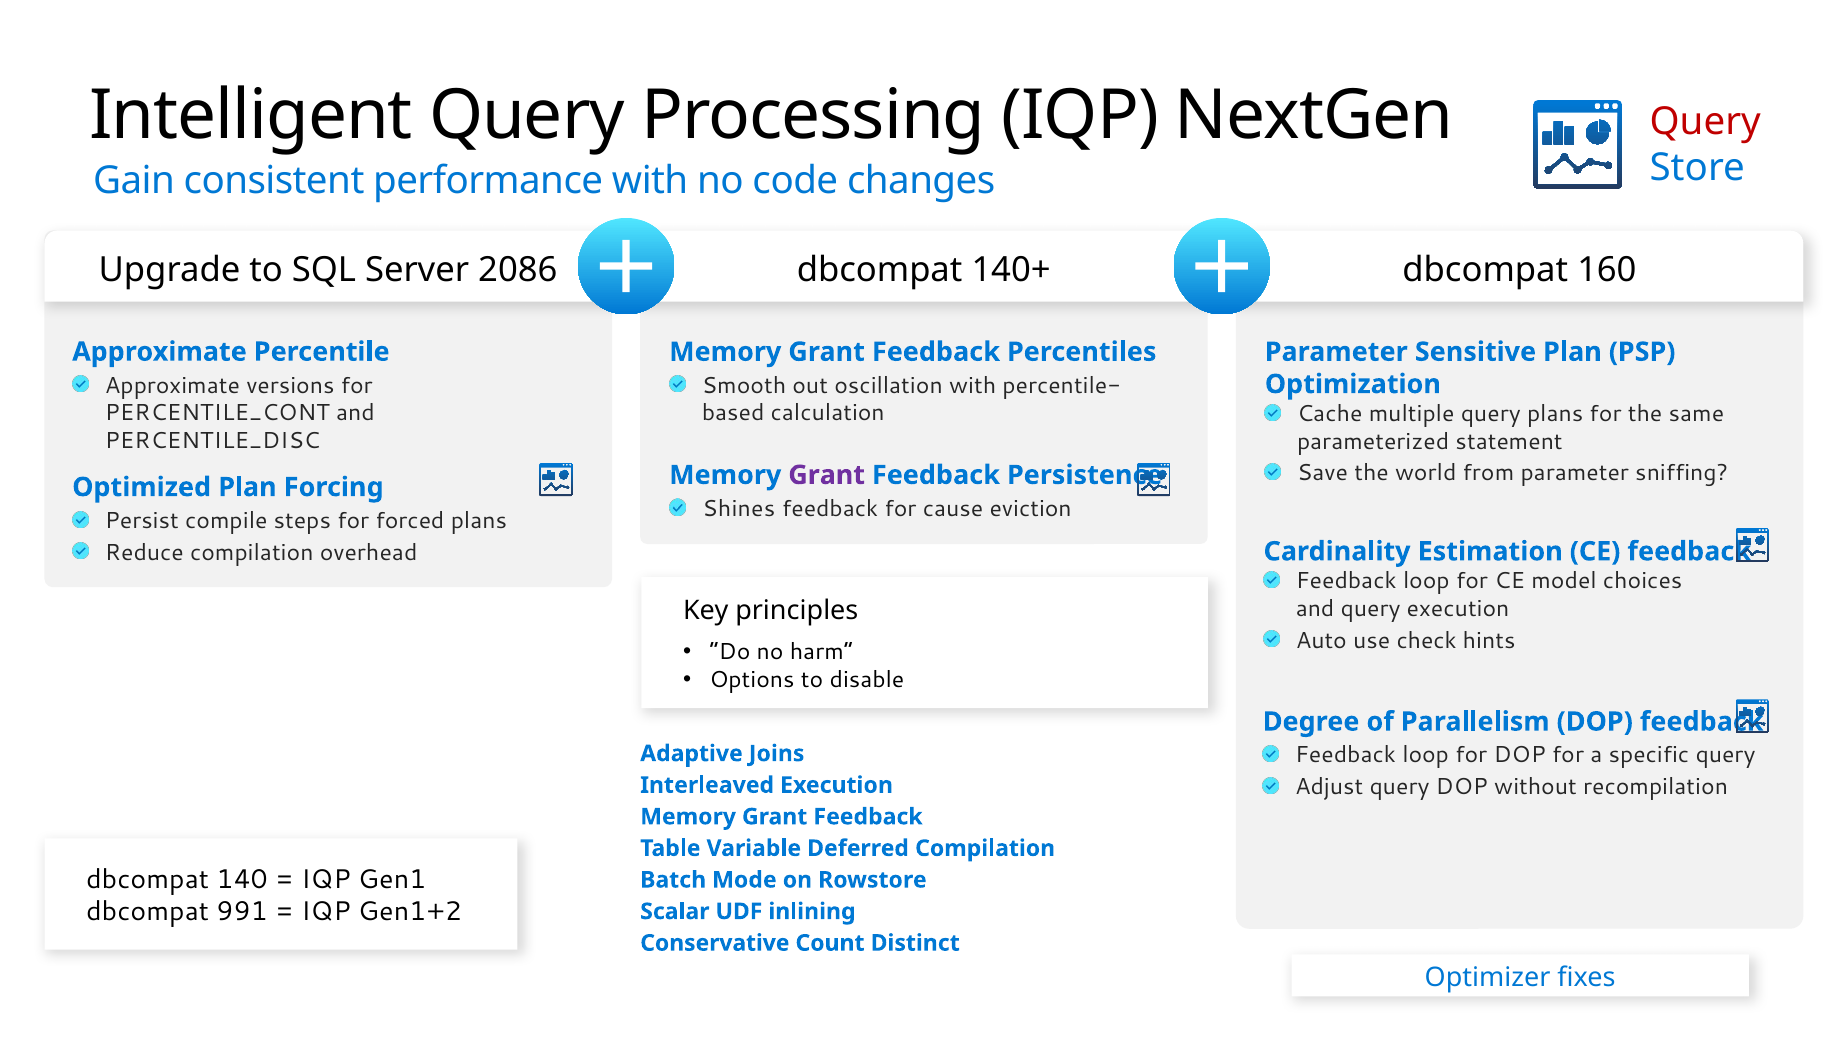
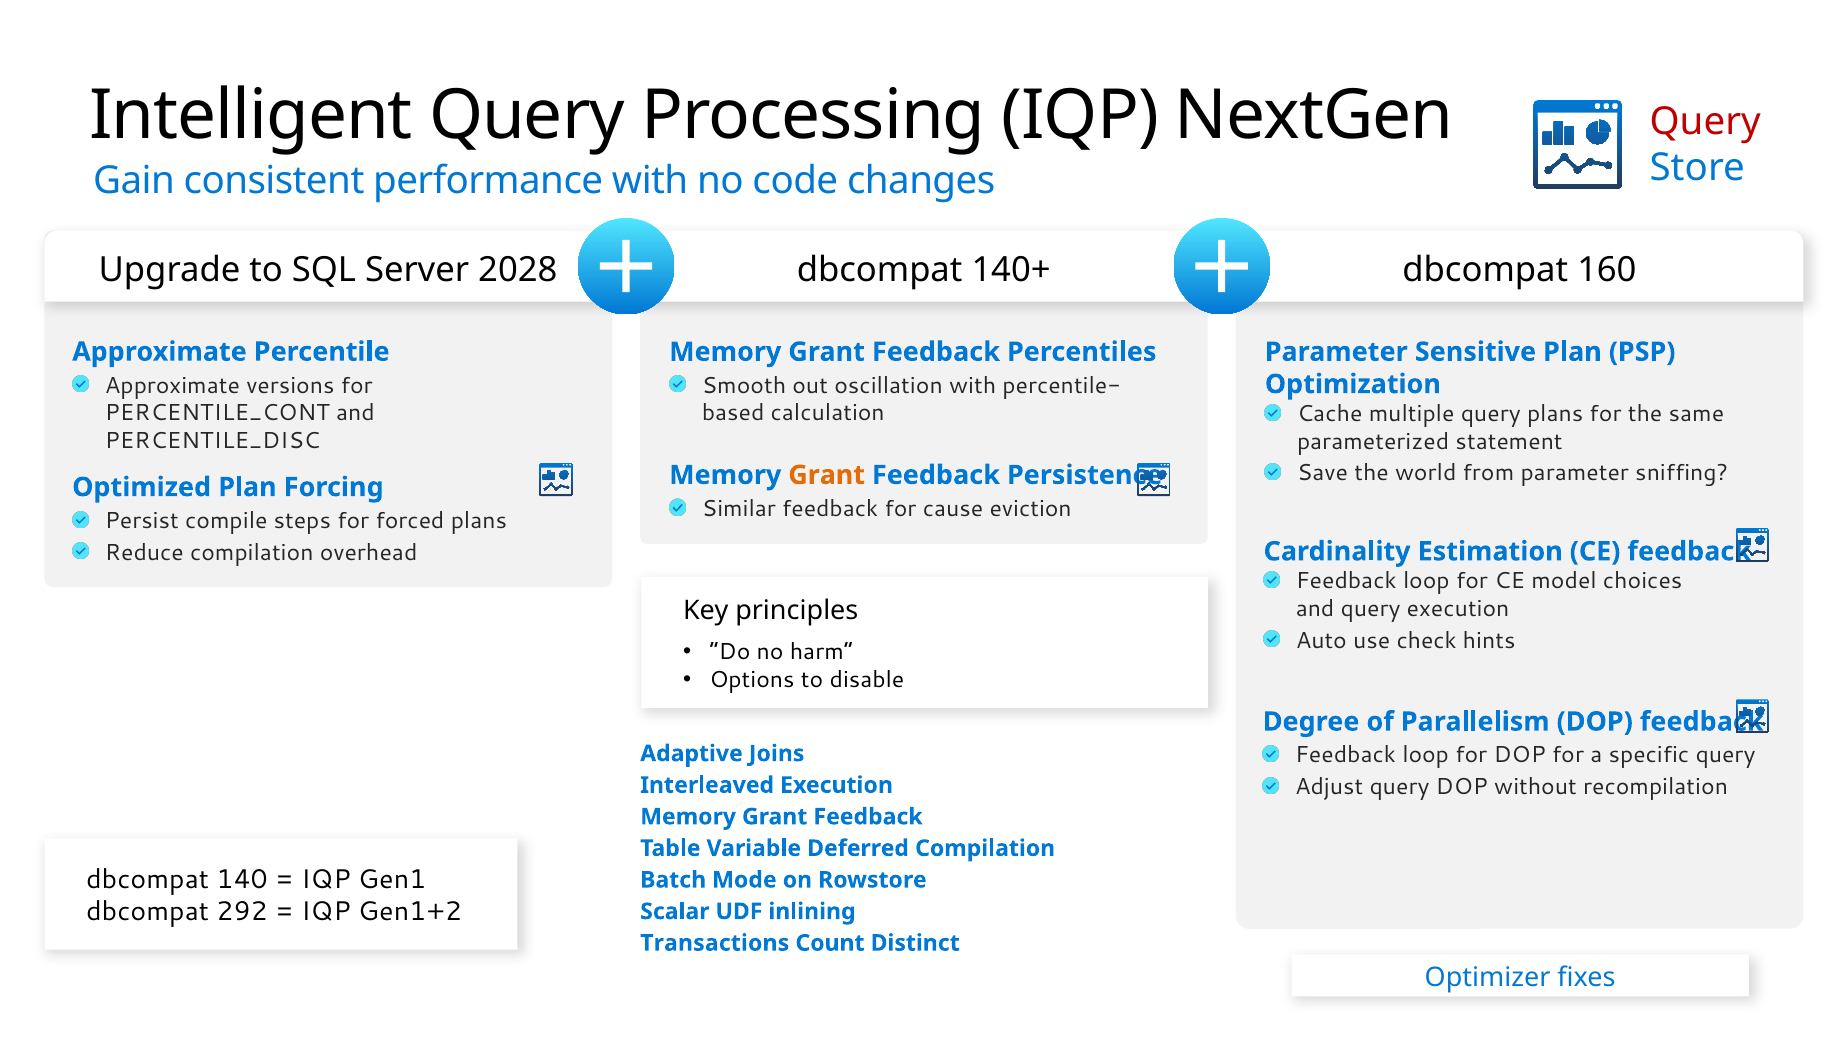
2086: 2086 -> 2028
Grant at (827, 475) colour: purple -> orange
Shines: Shines -> Similar
991: 991 -> 292
Conservative: Conservative -> Transactions
